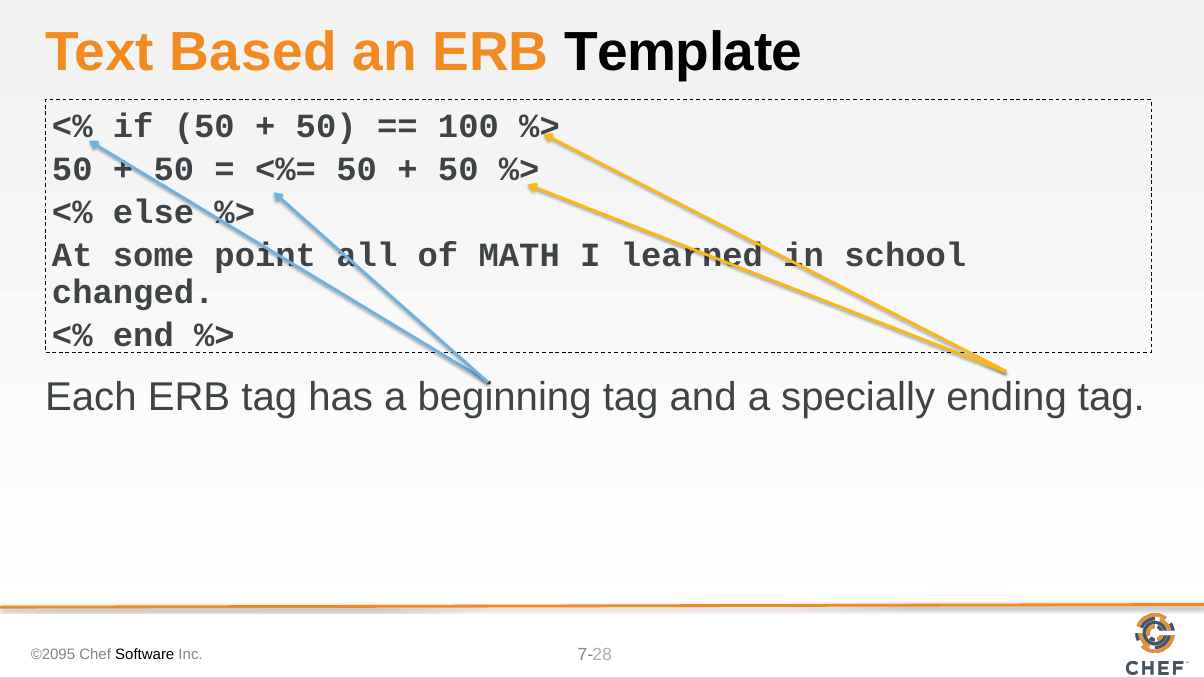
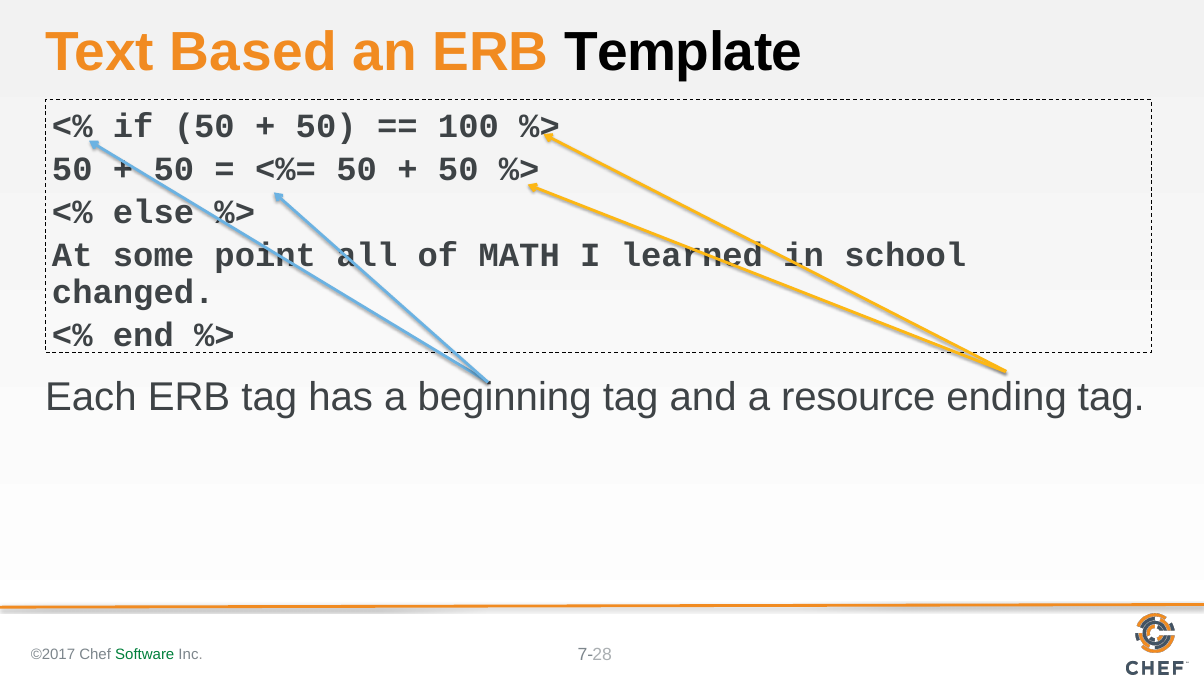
specially: specially -> resource
©2095: ©2095 -> ©2017
Software colour: black -> green
